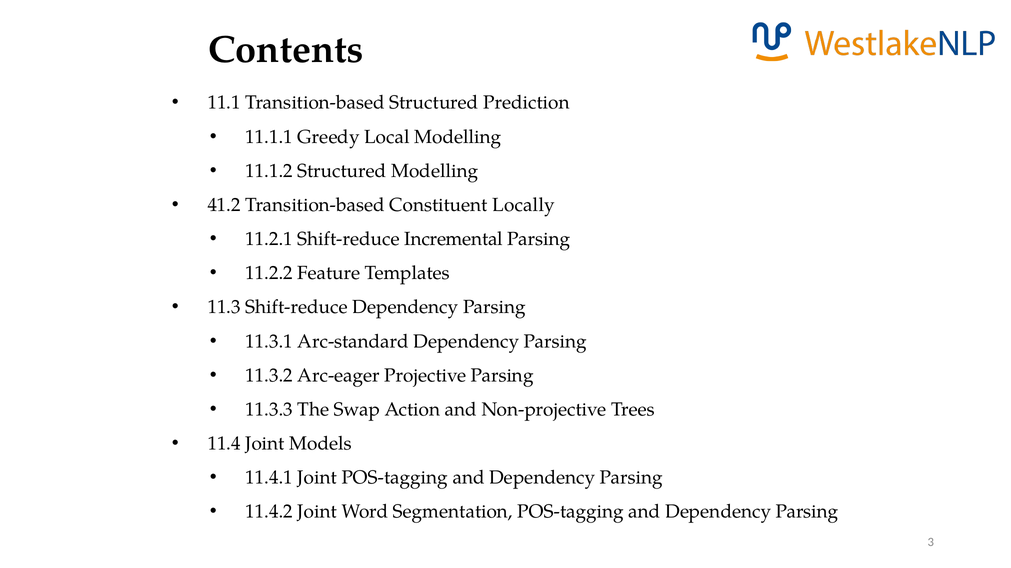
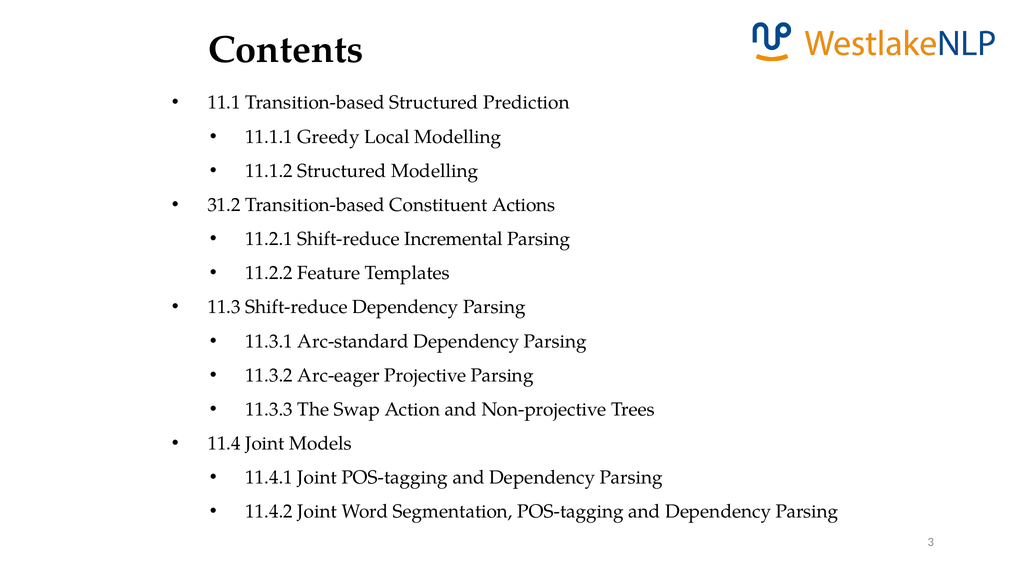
41.2: 41.2 -> 31.2
Locally: Locally -> Actions
